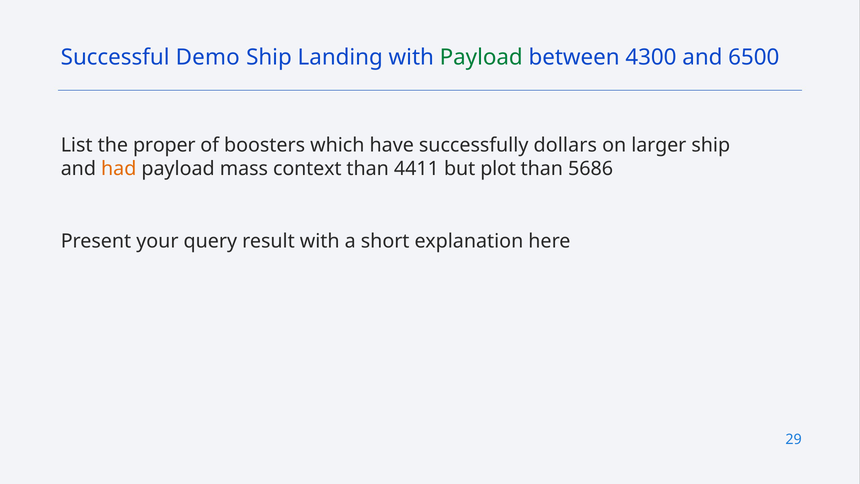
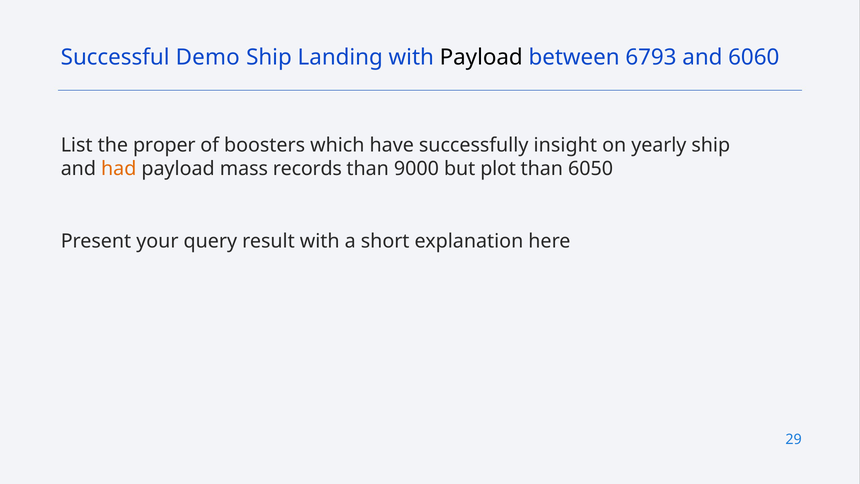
Payload at (481, 57) colour: green -> black
4300: 4300 -> 6793
6500: 6500 -> 6060
dollars: dollars -> insight
larger: larger -> yearly
context: context -> records
4411: 4411 -> 9000
5686: 5686 -> 6050
